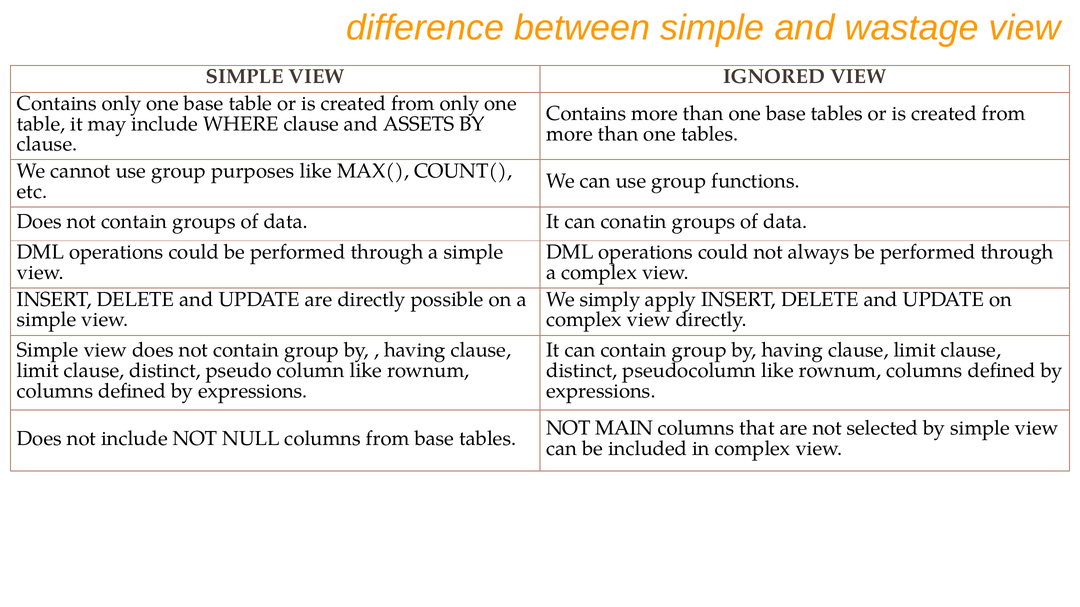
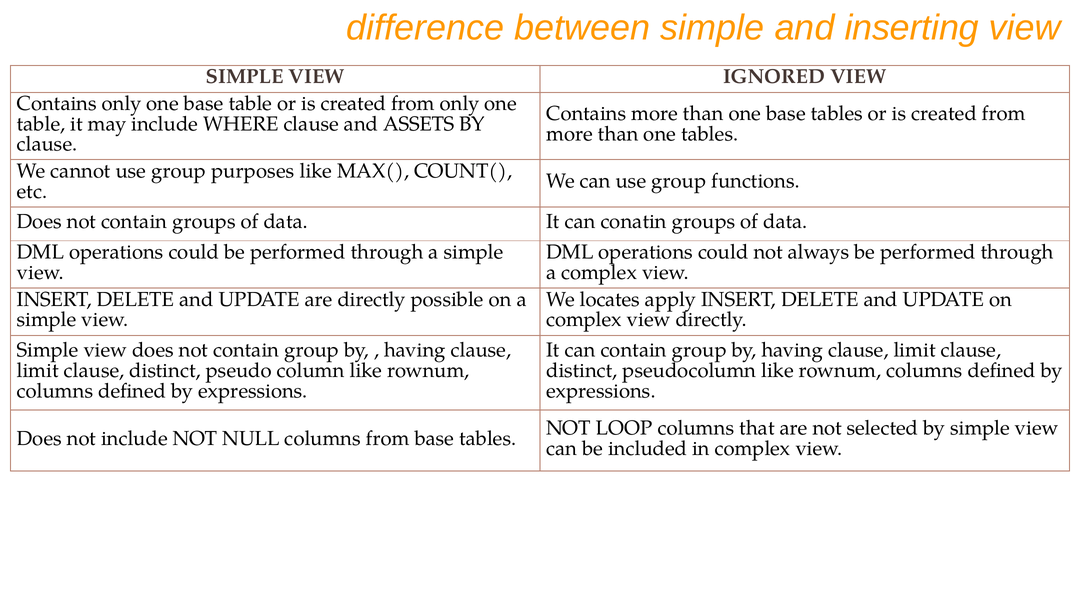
wastage: wastage -> inserting
simply: simply -> locates
MAIN: MAIN -> LOOP
